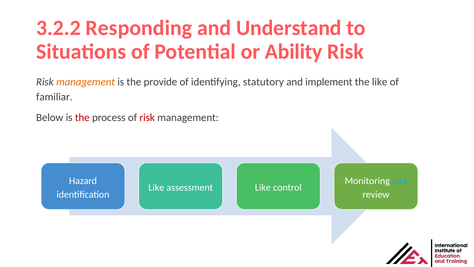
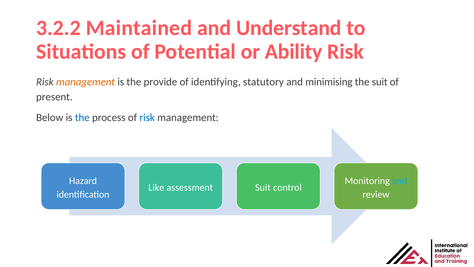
Responding: Responding -> Maintained
implement: implement -> minimising
the like: like -> suit
familiar: familiar -> present
the at (82, 117) colour: red -> blue
risk at (147, 117) colour: red -> blue
Like at (263, 187): Like -> Suit
